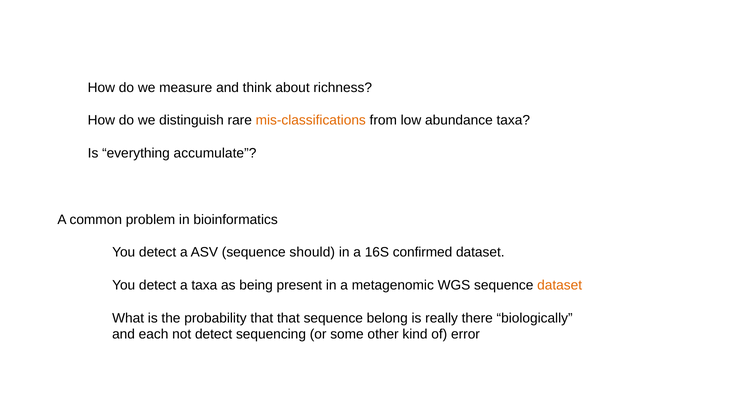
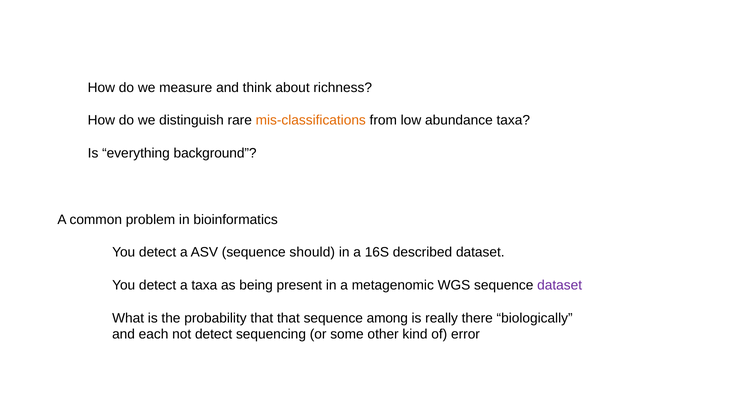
accumulate: accumulate -> background
confirmed: confirmed -> described
dataset at (560, 286) colour: orange -> purple
belong: belong -> among
